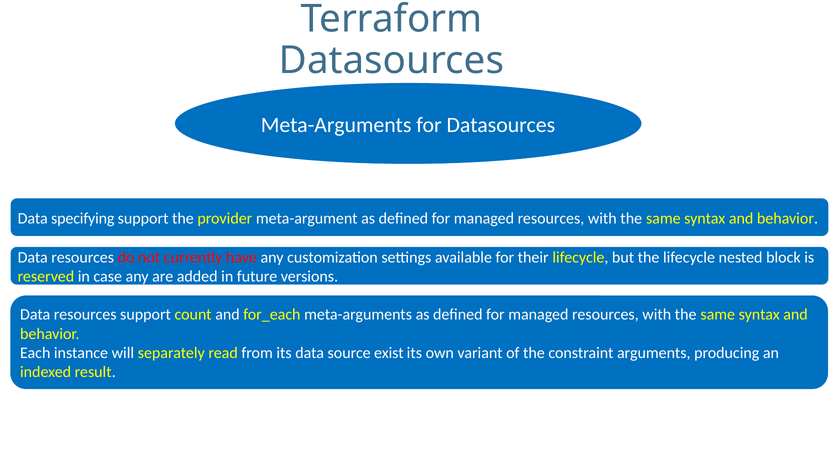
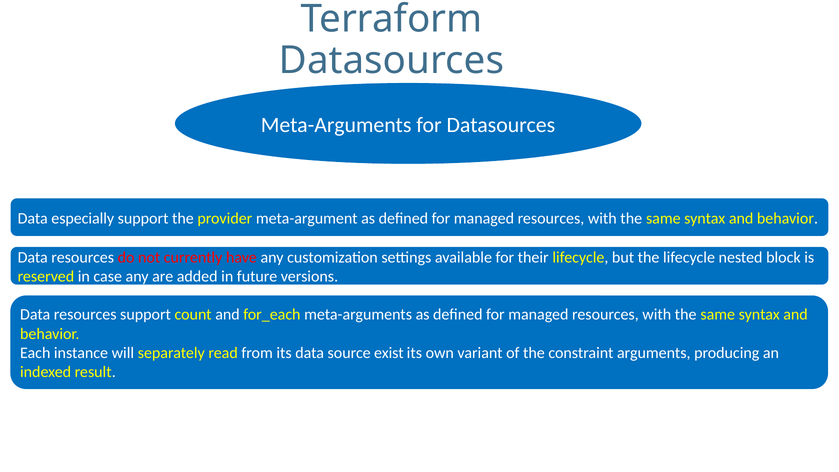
specifying: specifying -> especially
